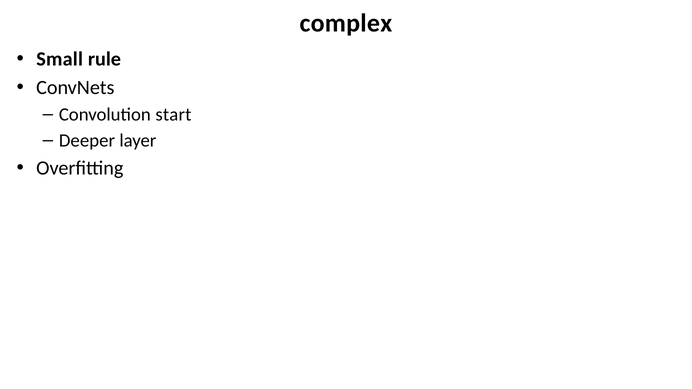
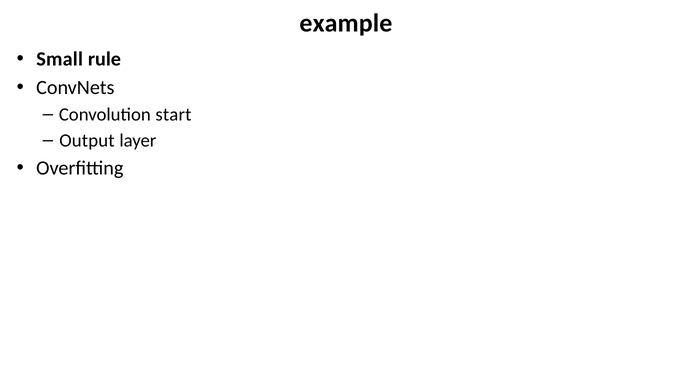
complex: complex -> example
Deeper: Deeper -> Output
